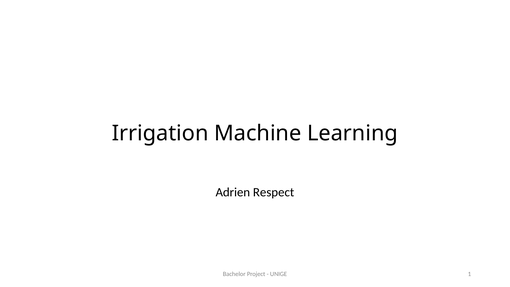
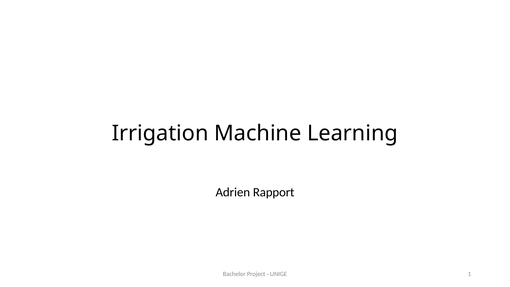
Respect: Respect -> Rapport
